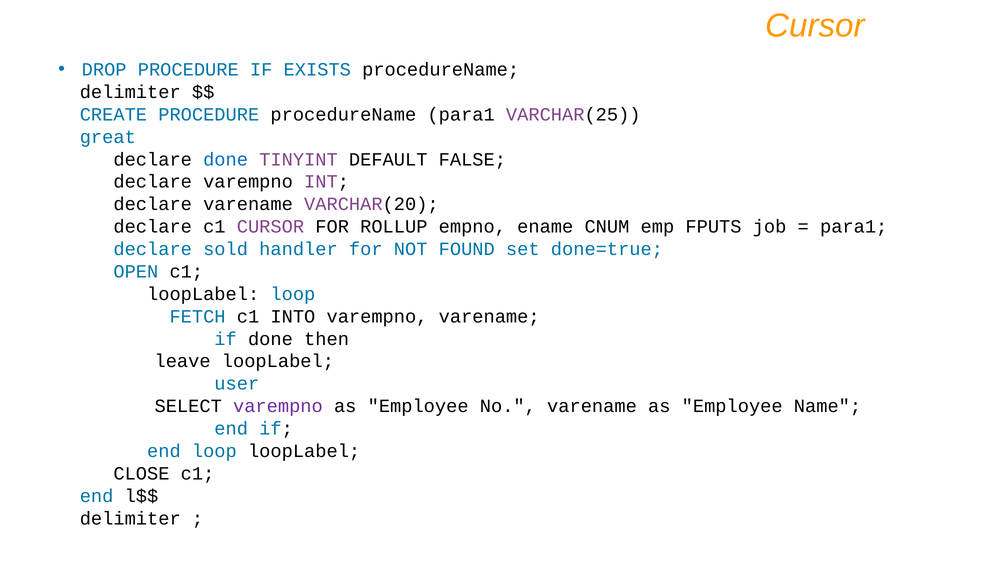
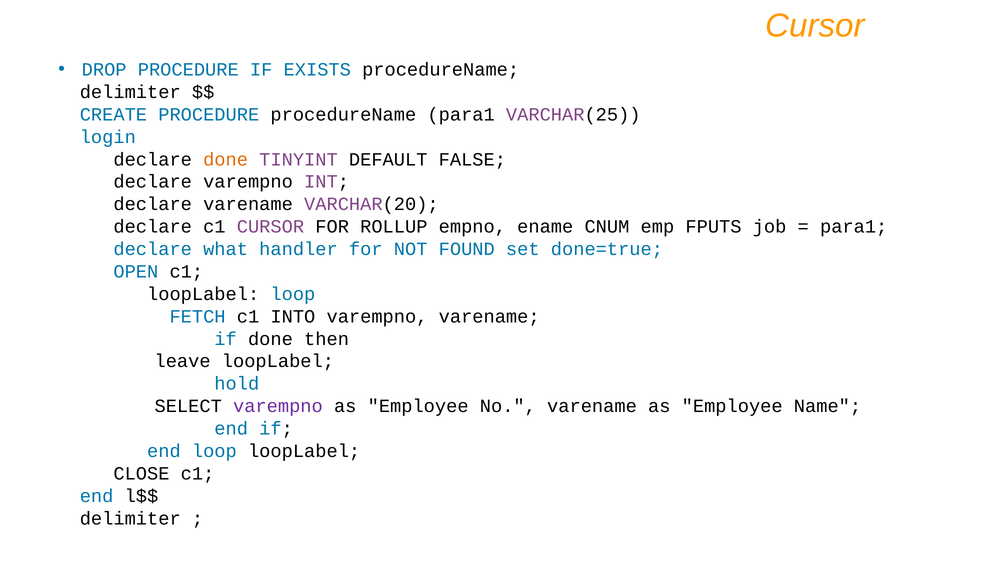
great: great -> login
done at (226, 159) colour: blue -> orange
sold: sold -> what
user: user -> hold
